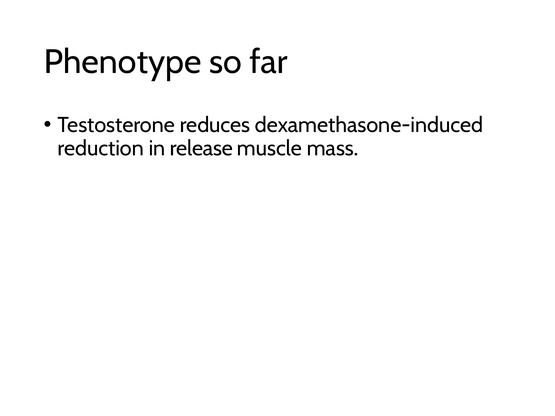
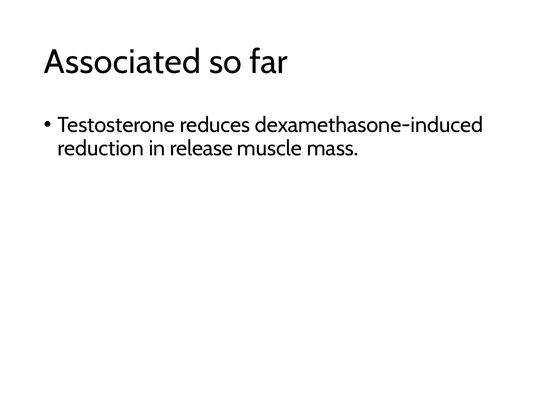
Phenotype: Phenotype -> Associated
